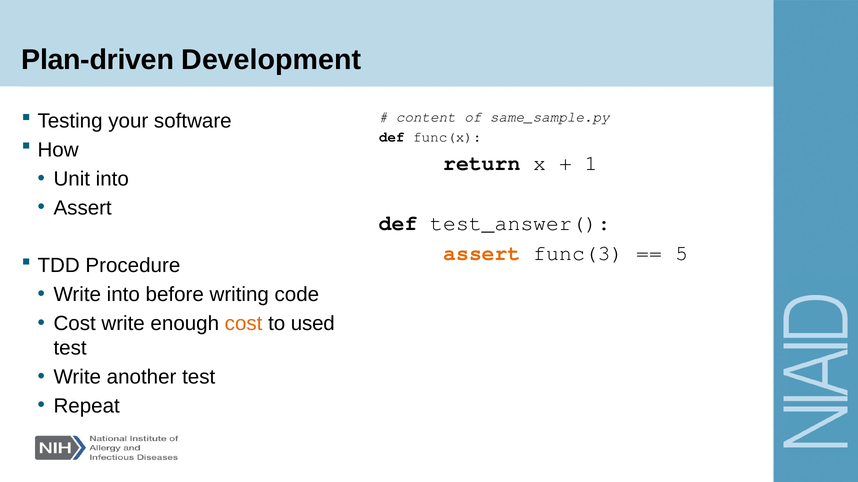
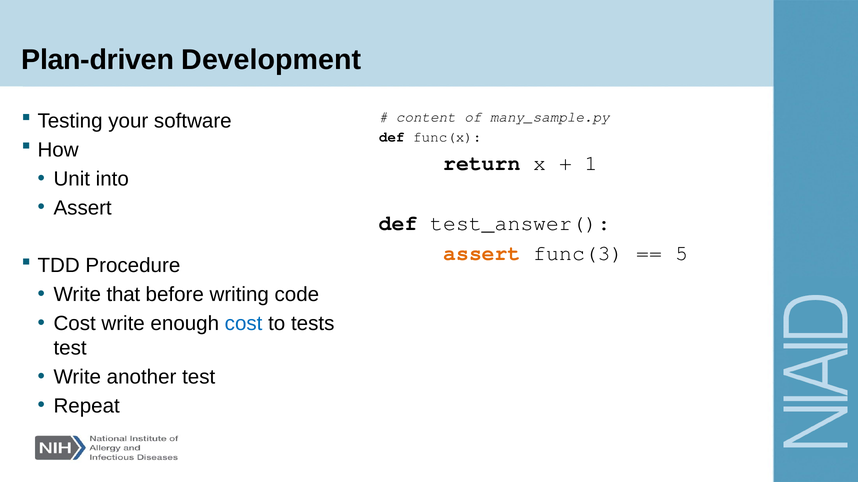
same_sample.py: same_sample.py -> many_sample.py
Write into: into -> that
cost at (244, 324) colour: orange -> blue
used: used -> tests
